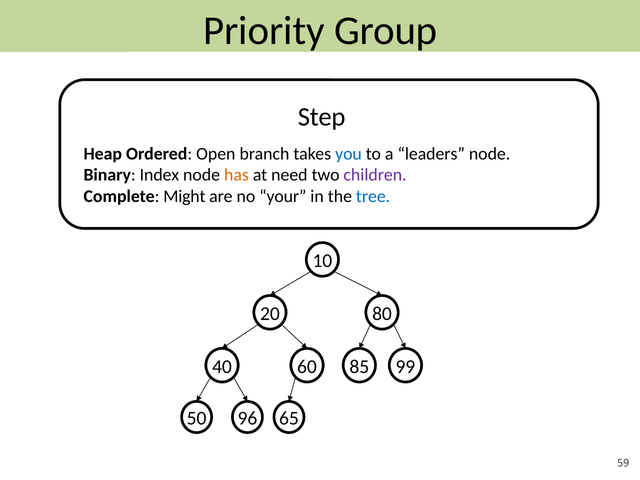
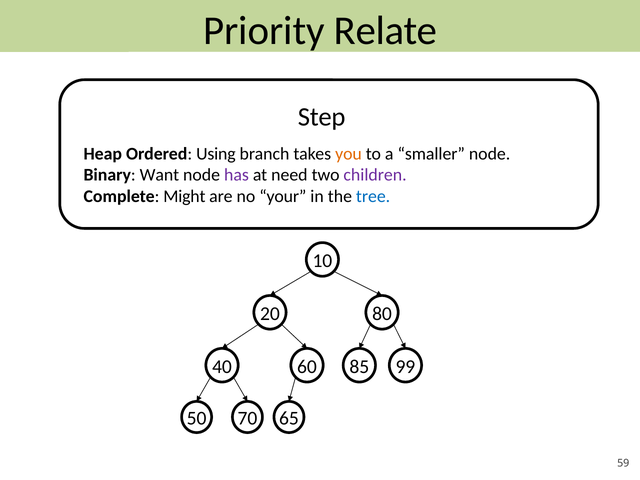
Group: Group -> Relate
Open: Open -> Using
you colour: blue -> orange
leaders: leaders -> smaller
Index: Index -> Want
has colour: orange -> purple
96: 96 -> 70
